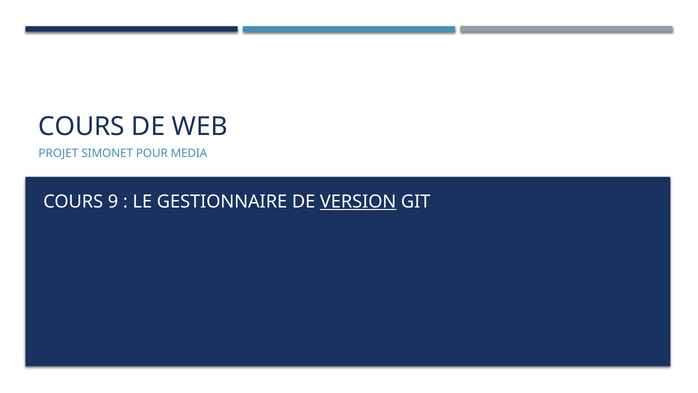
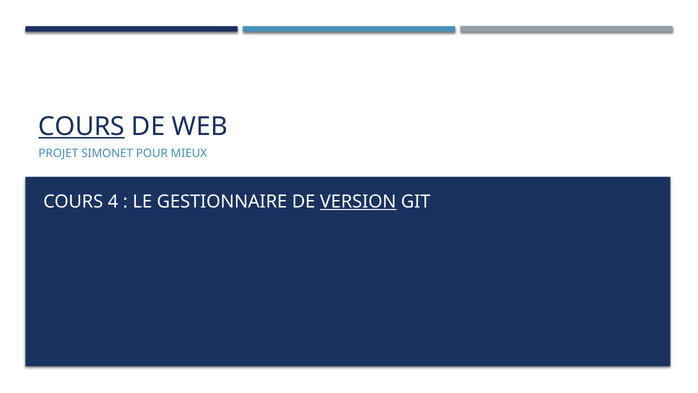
COURS at (82, 126) underline: none -> present
MEDIA: MEDIA -> MIEUX
9: 9 -> 4
